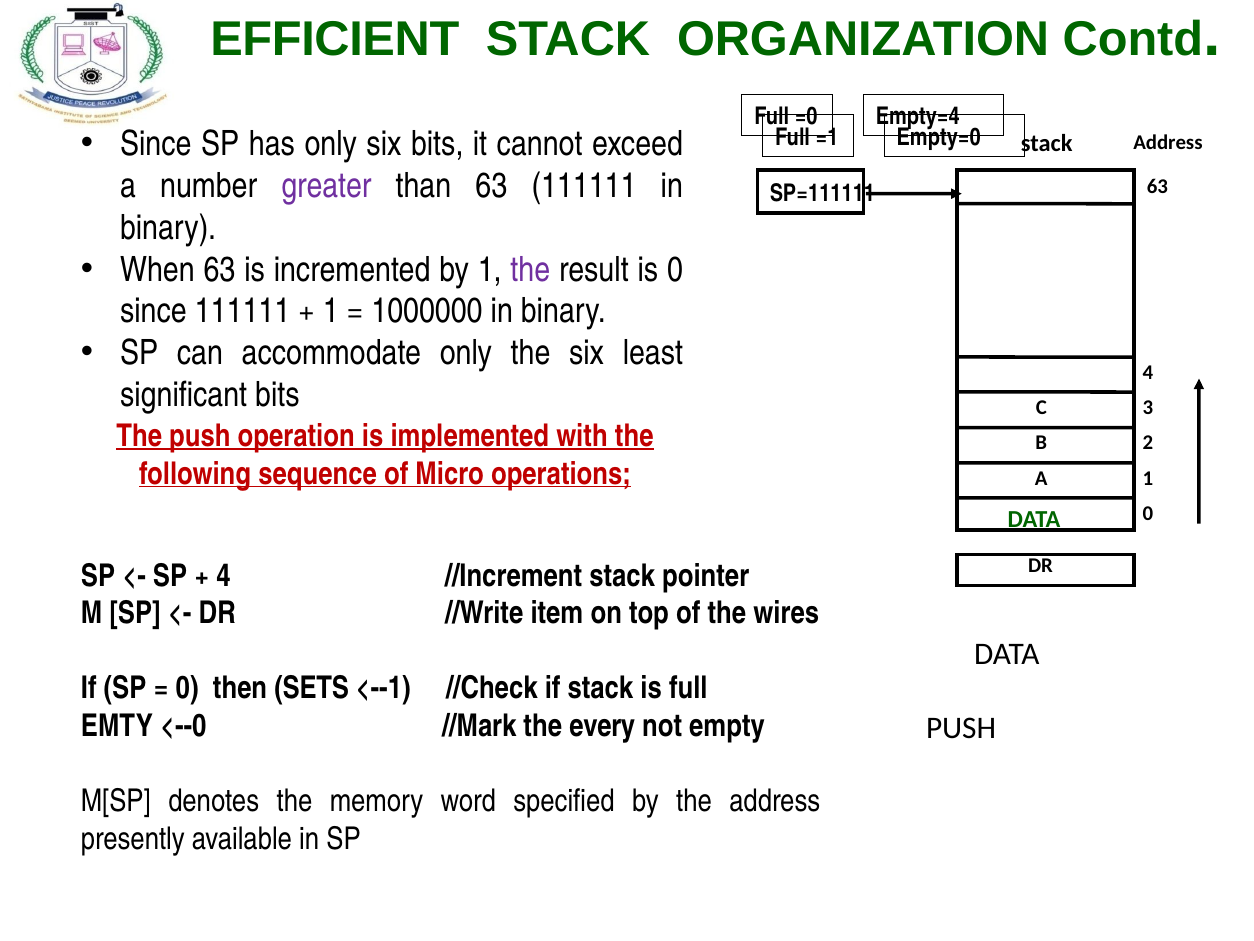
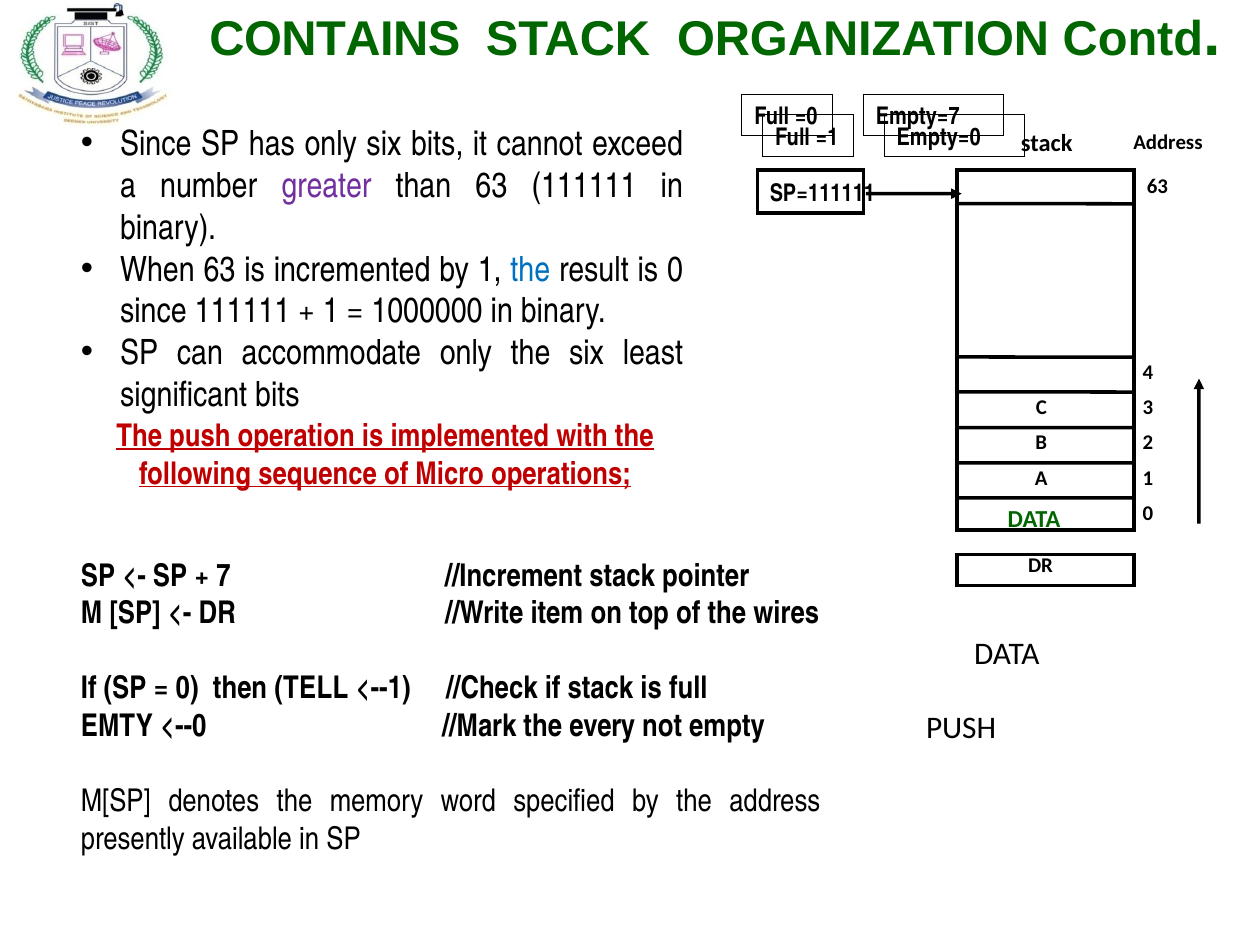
EFFICIENT: EFFICIENT -> CONTAINS
Empty=4: Empty=4 -> Empty=7
the at (530, 269) colour: purple -> blue
4 at (224, 575): 4 -> 7
SETS: SETS -> TELL
